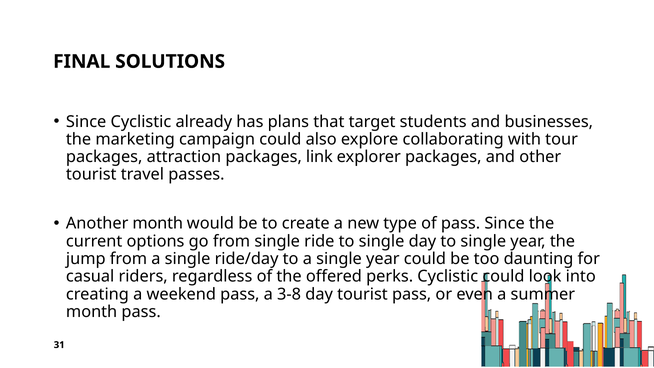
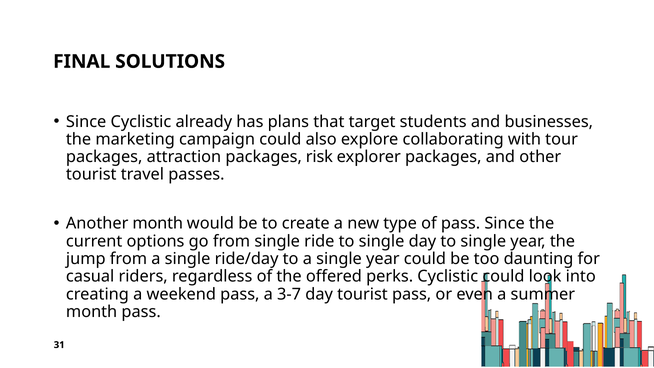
link: link -> risk
3-8: 3-8 -> 3-7
